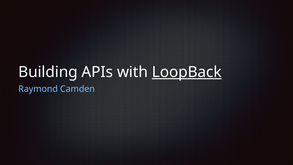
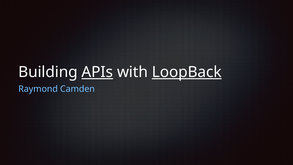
APIs underline: none -> present
